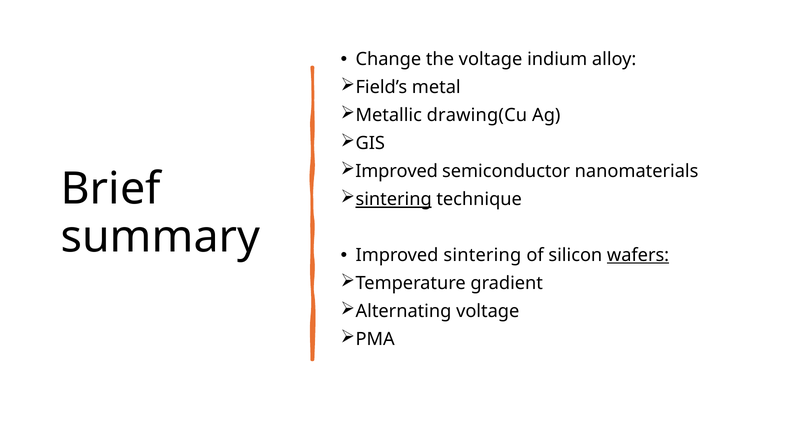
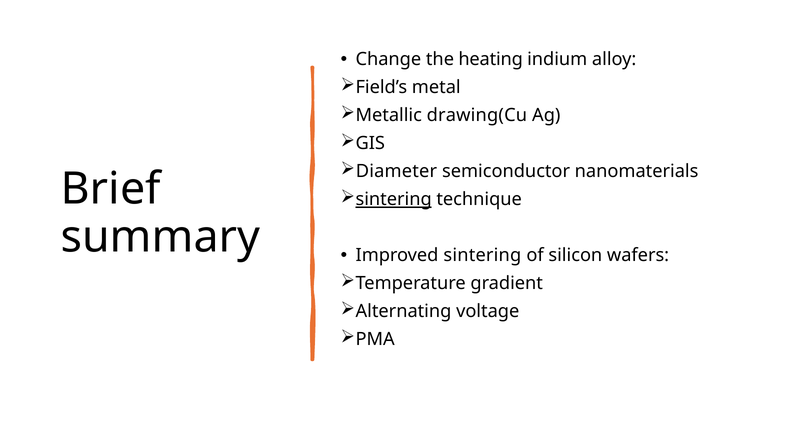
the voltage: voltage -> heating
Improved at (397, 171): Improved -> Diameter
wafers underline: present -> none
